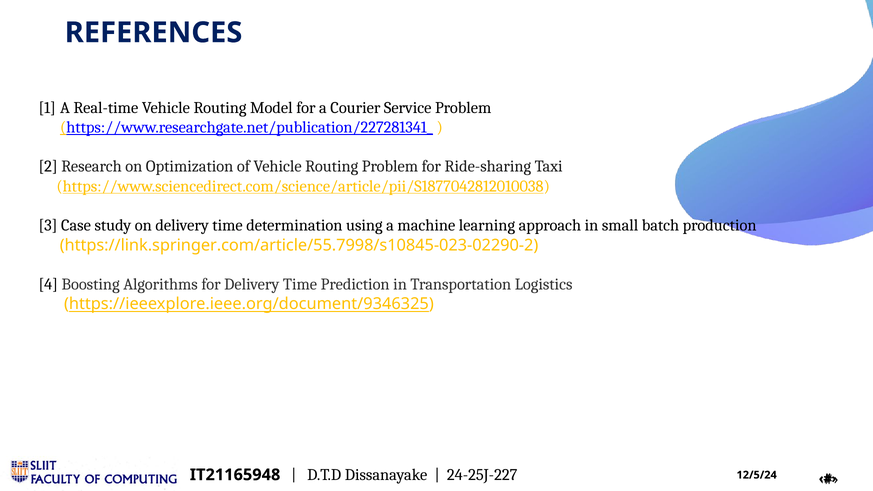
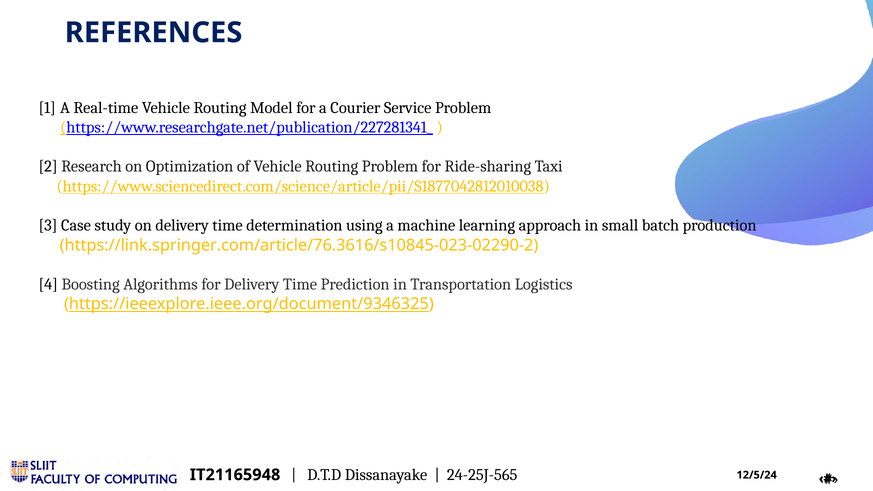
https://link.springer.com/article/55.7998/s10845-023-02290-2: https://link.springer.com/article/55.7998/s10845-023-02290-2 -> https://link.springer.com/article/76.3616/s10845-023-02290-2
24-25J-227: 24-25J-227 -> 24-25J-565
